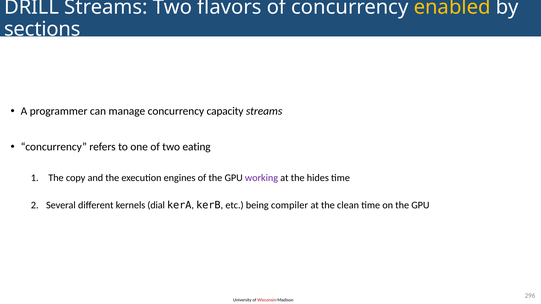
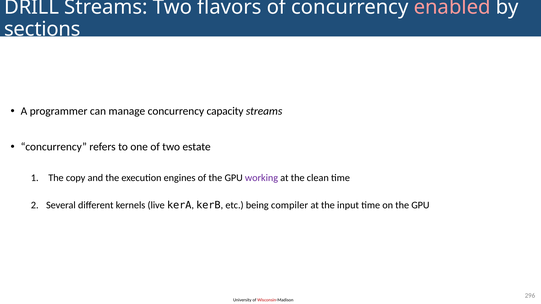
enabled colour: yellow -> pink
eating: eating -> estate
hides: hides -> clean
dial: dial -> live
clean: clean -> input
